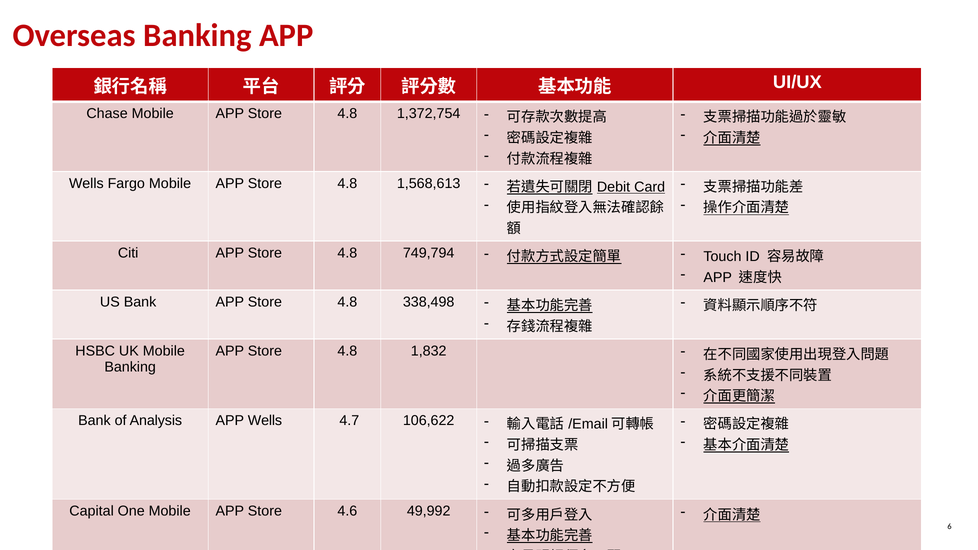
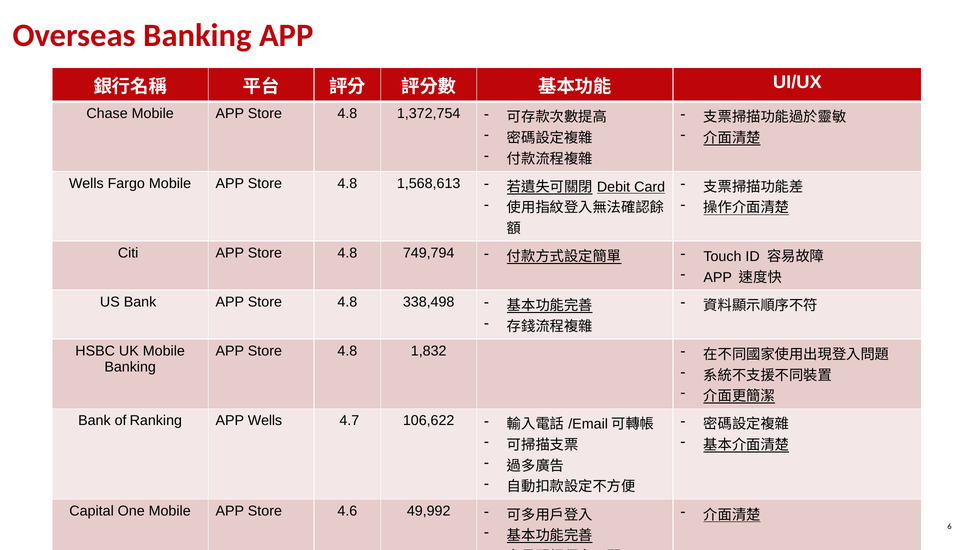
Analysis: Analysis -> Ranking
